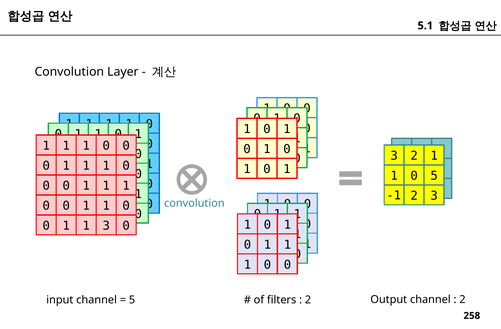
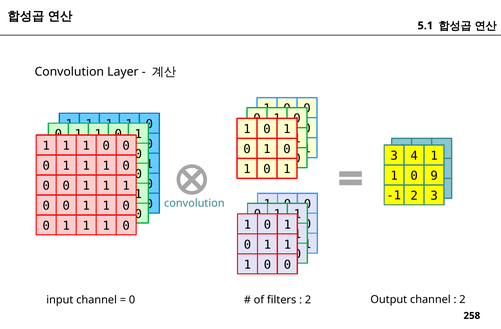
3 2: 2 -> 4
0 5: 5 -> 9
3 at (106, 226): 3 -> 1
5 at (132, 300): 5 -> 0
